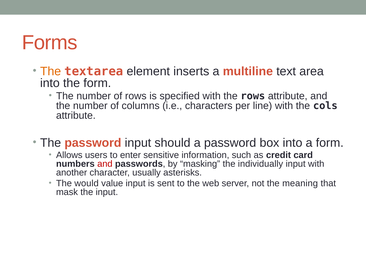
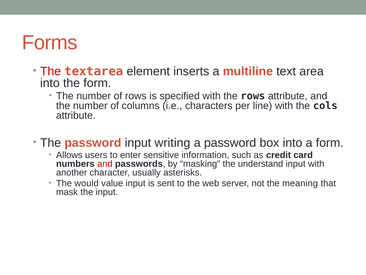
The at (51, 71) colour: orange -> red
should: should -> writing
individually: individually -> understand
